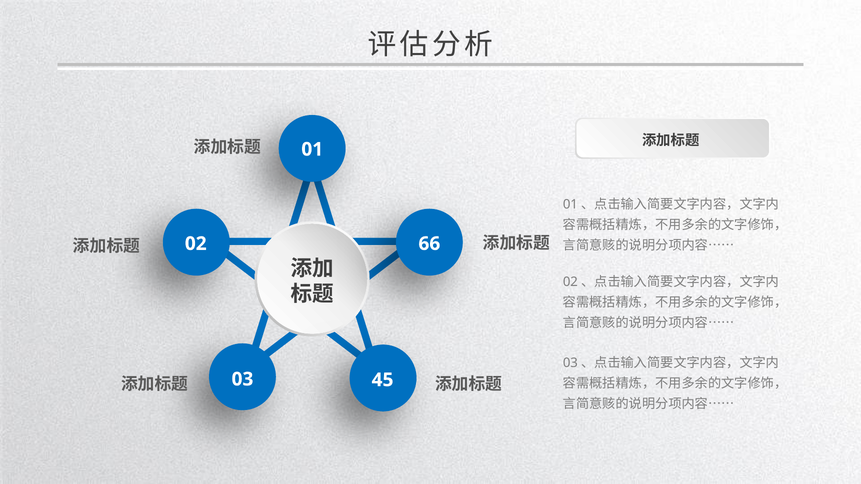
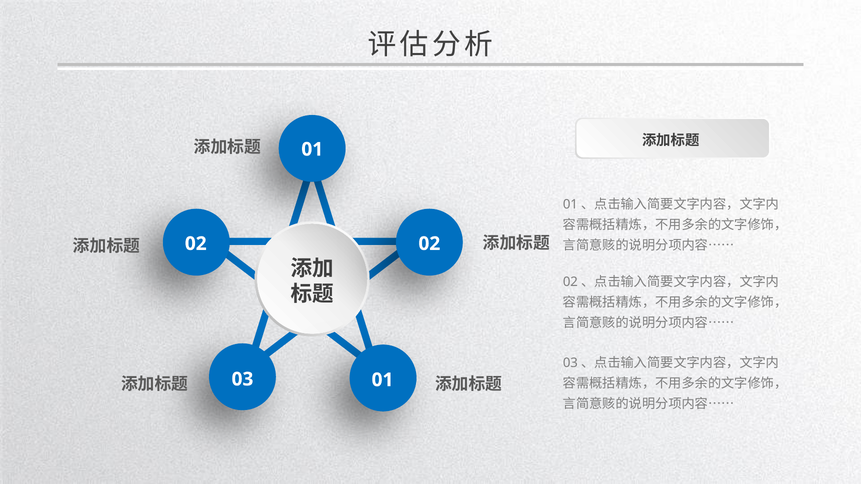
02 66: 66 -> 02
03 45: 45 -> 01
